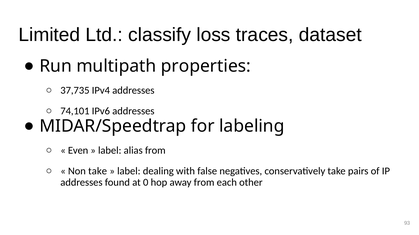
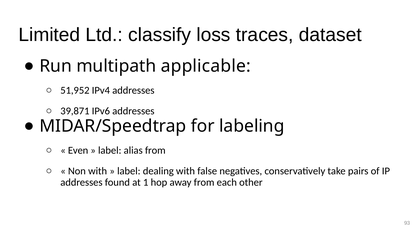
properties: properties -> applicable
37,735: 37,735 -> 51,952
74,101: 74,101 -> 39,871
Non take: take -> with
0: 0 -> 1
